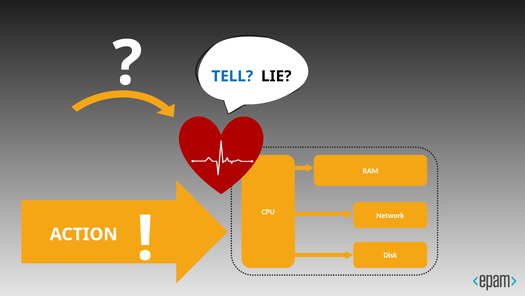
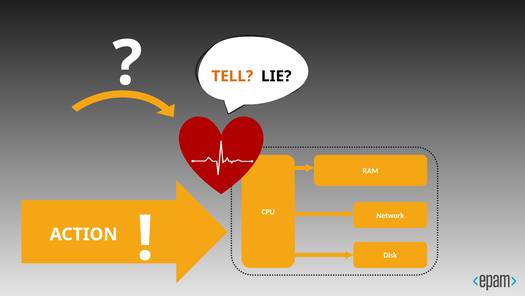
TELL colour: blue -> orange
